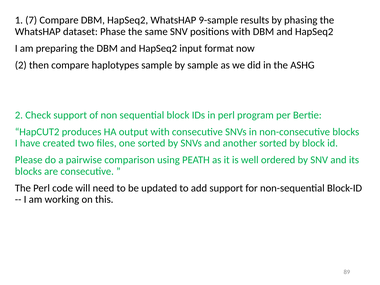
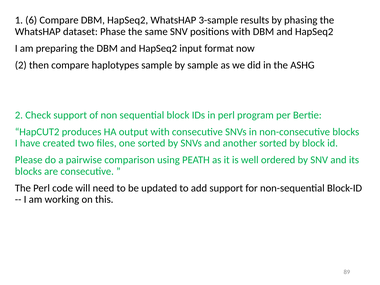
7: 7 -> 6
9-sample: 9-sample -> 3-sample
